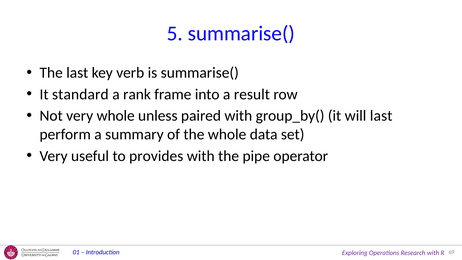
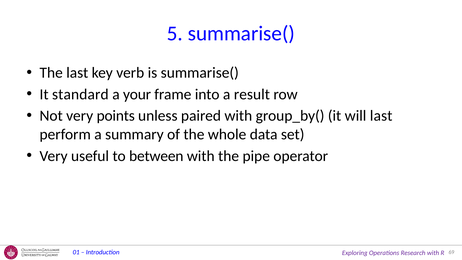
rank: rank -> your
very whole: whole -> points
provides: provides -> between
